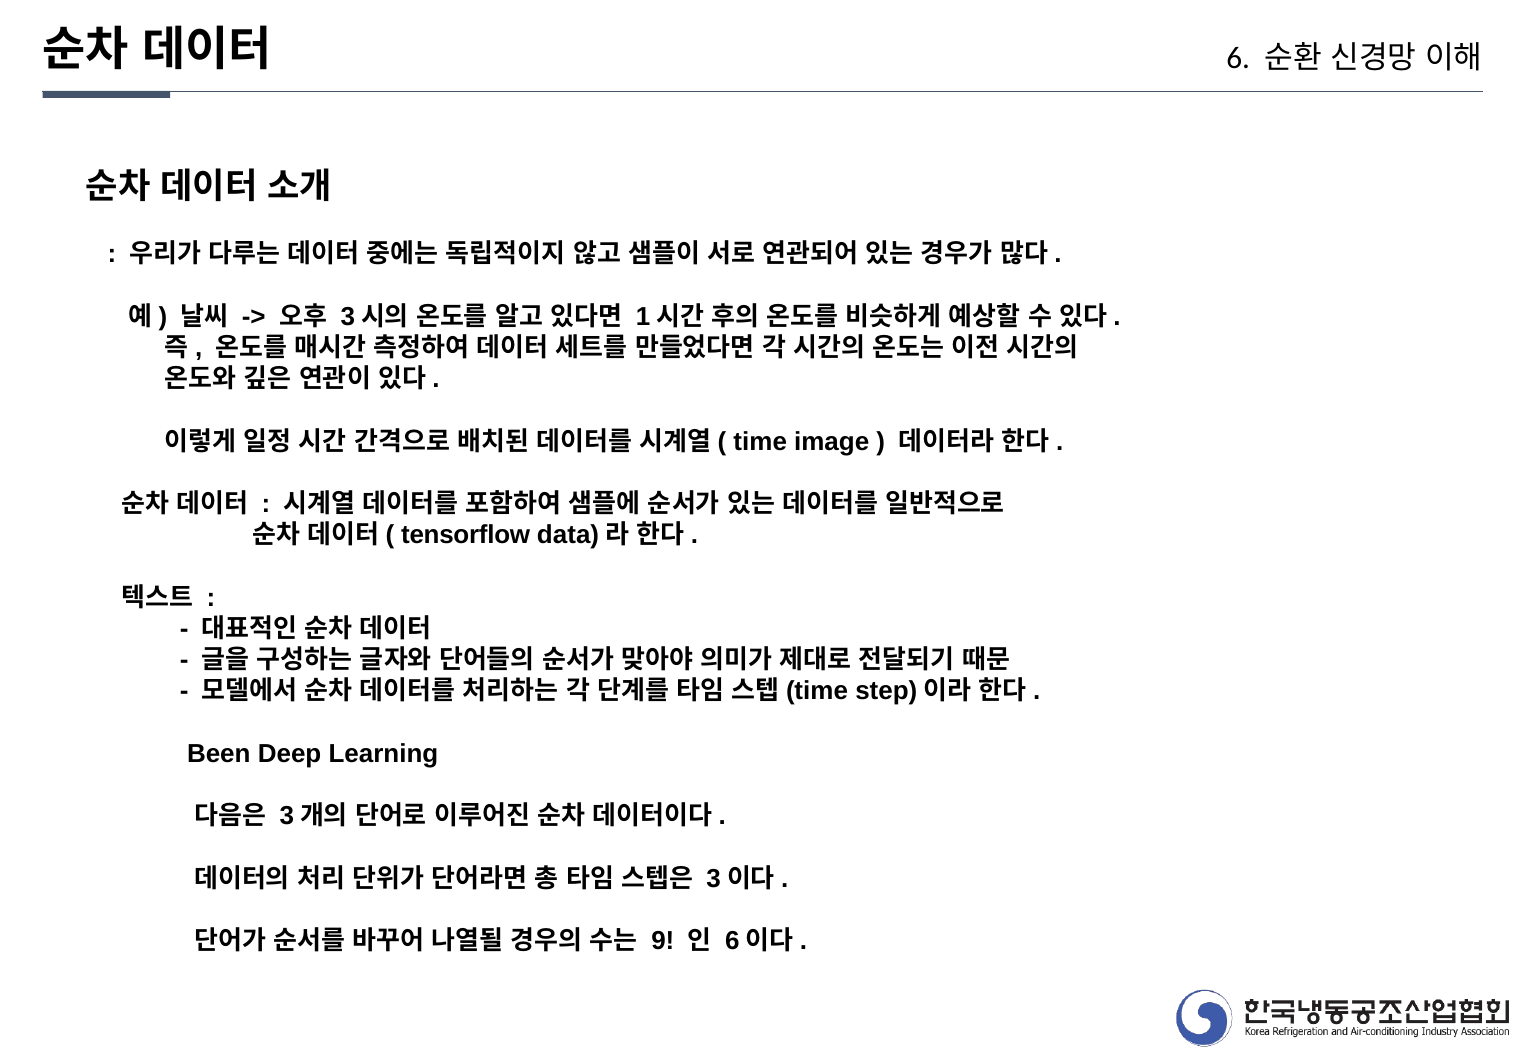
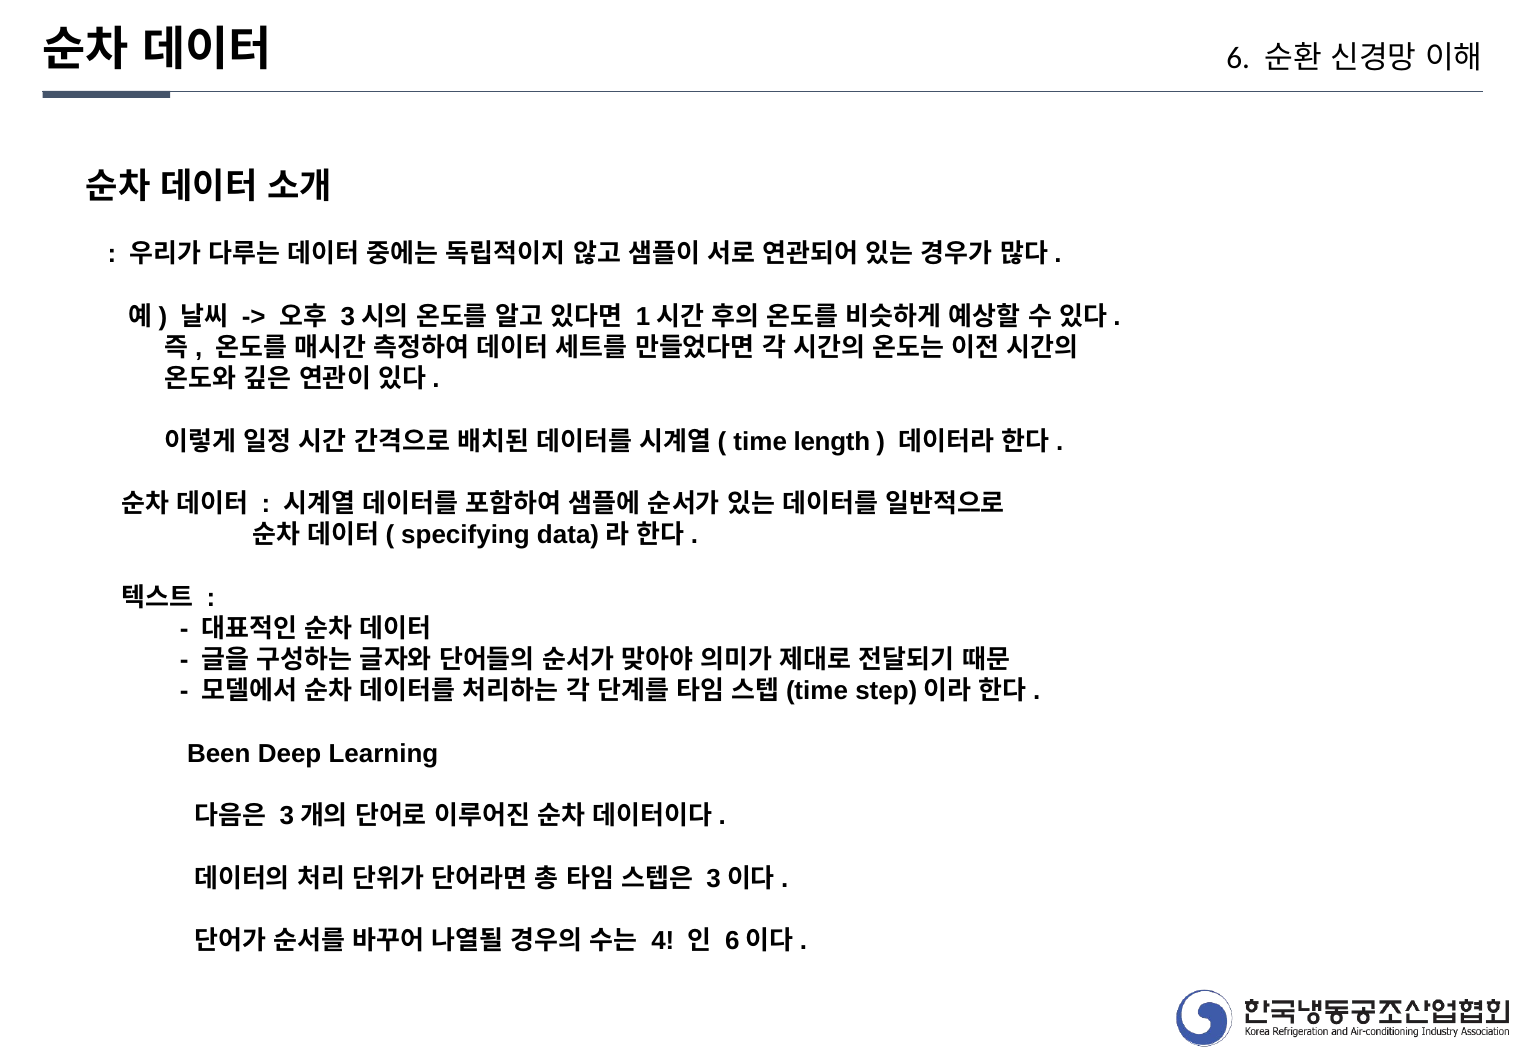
image: image -> length
tensorflow: tensorflow -> specifying
9: 9 -> 4
